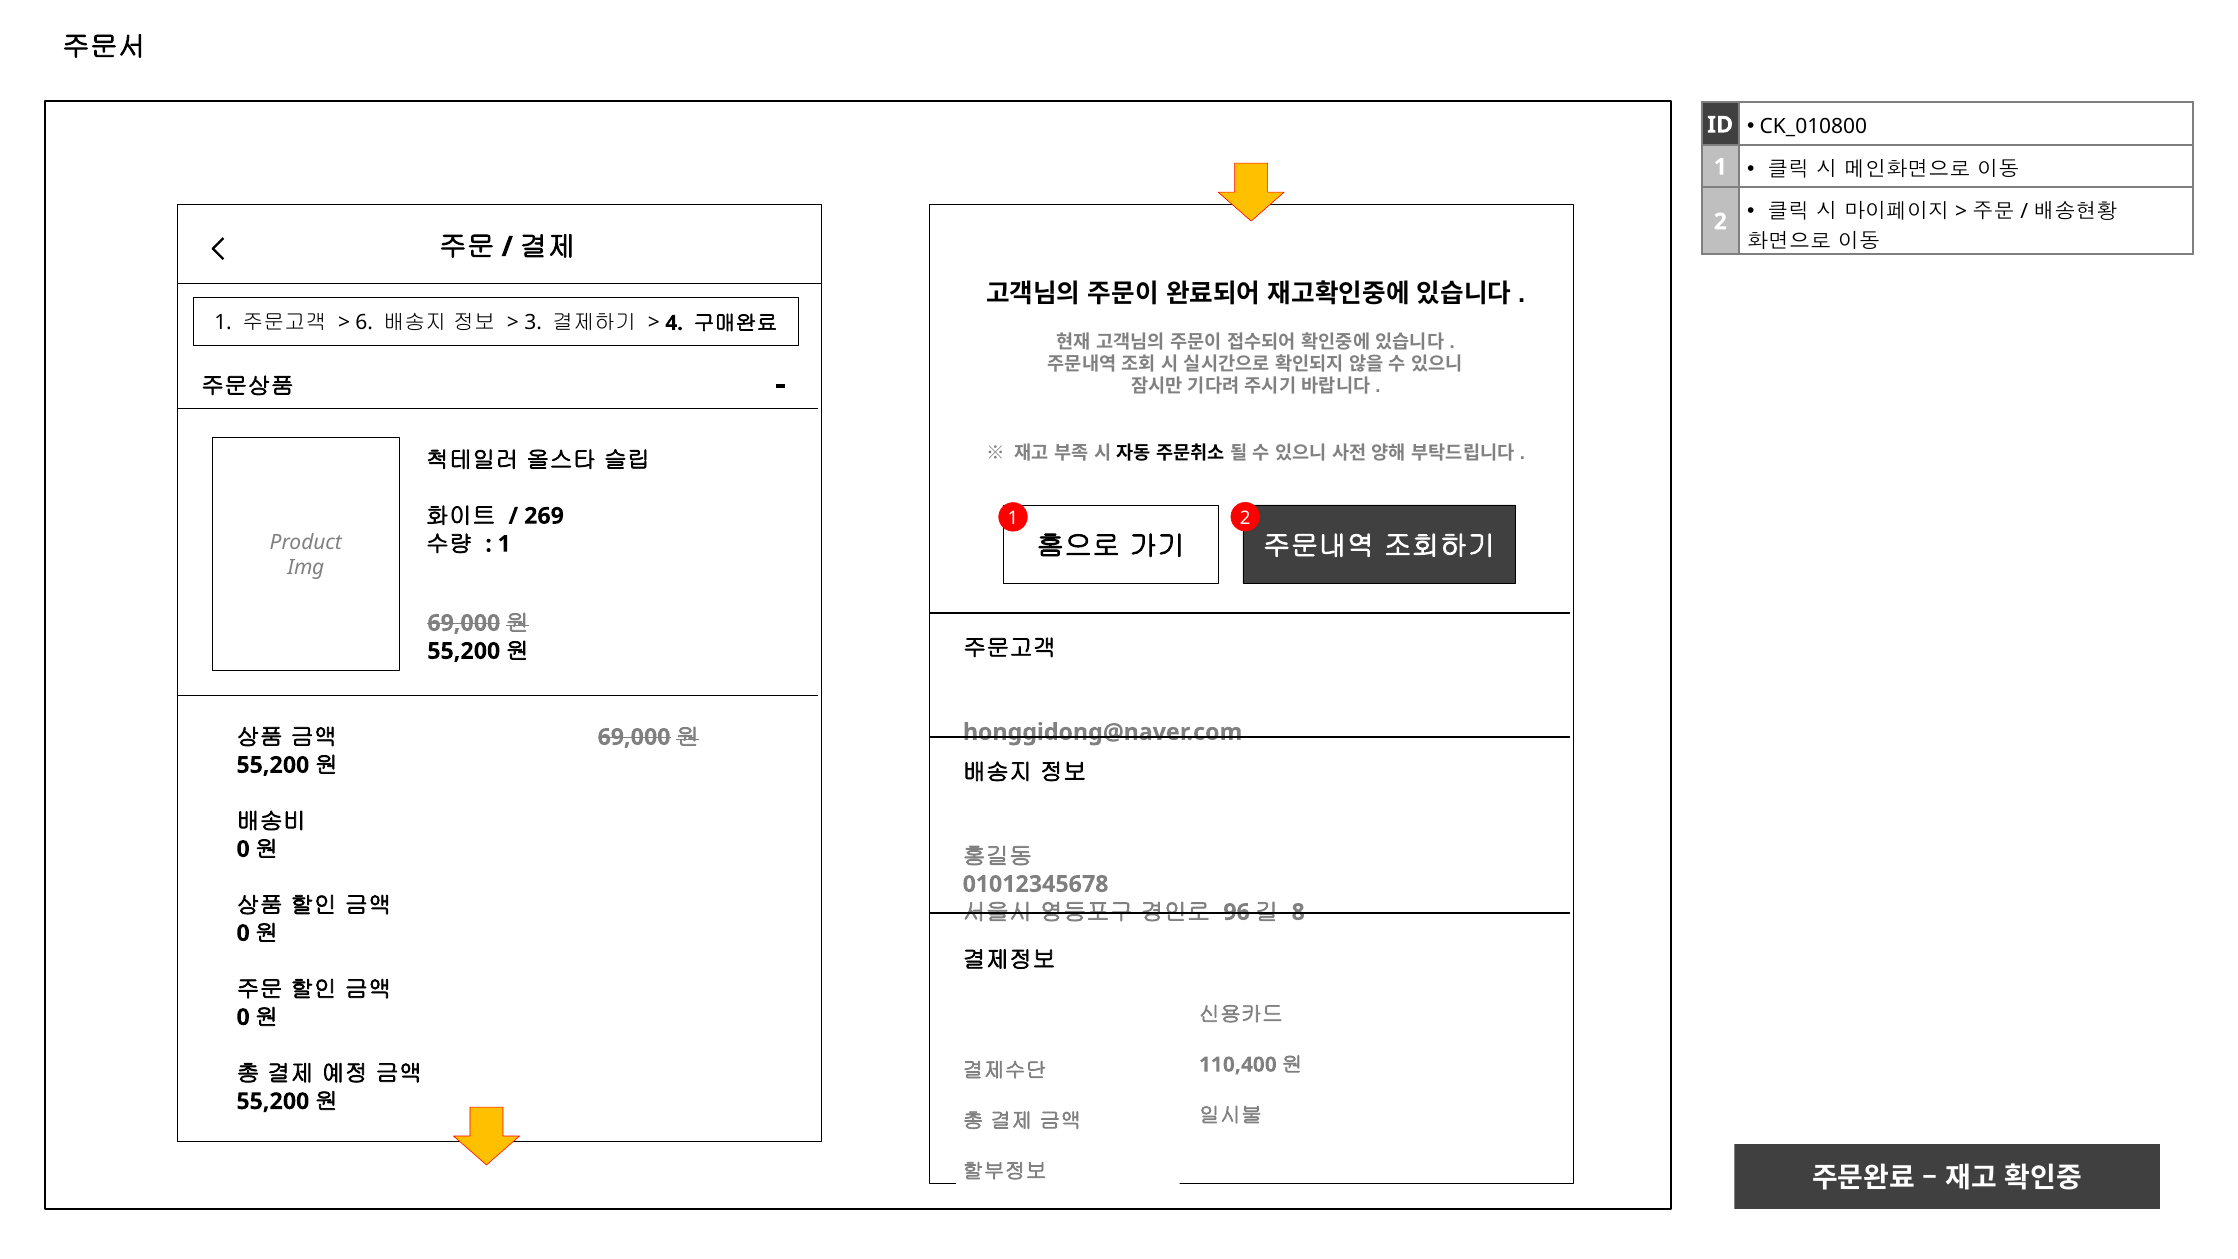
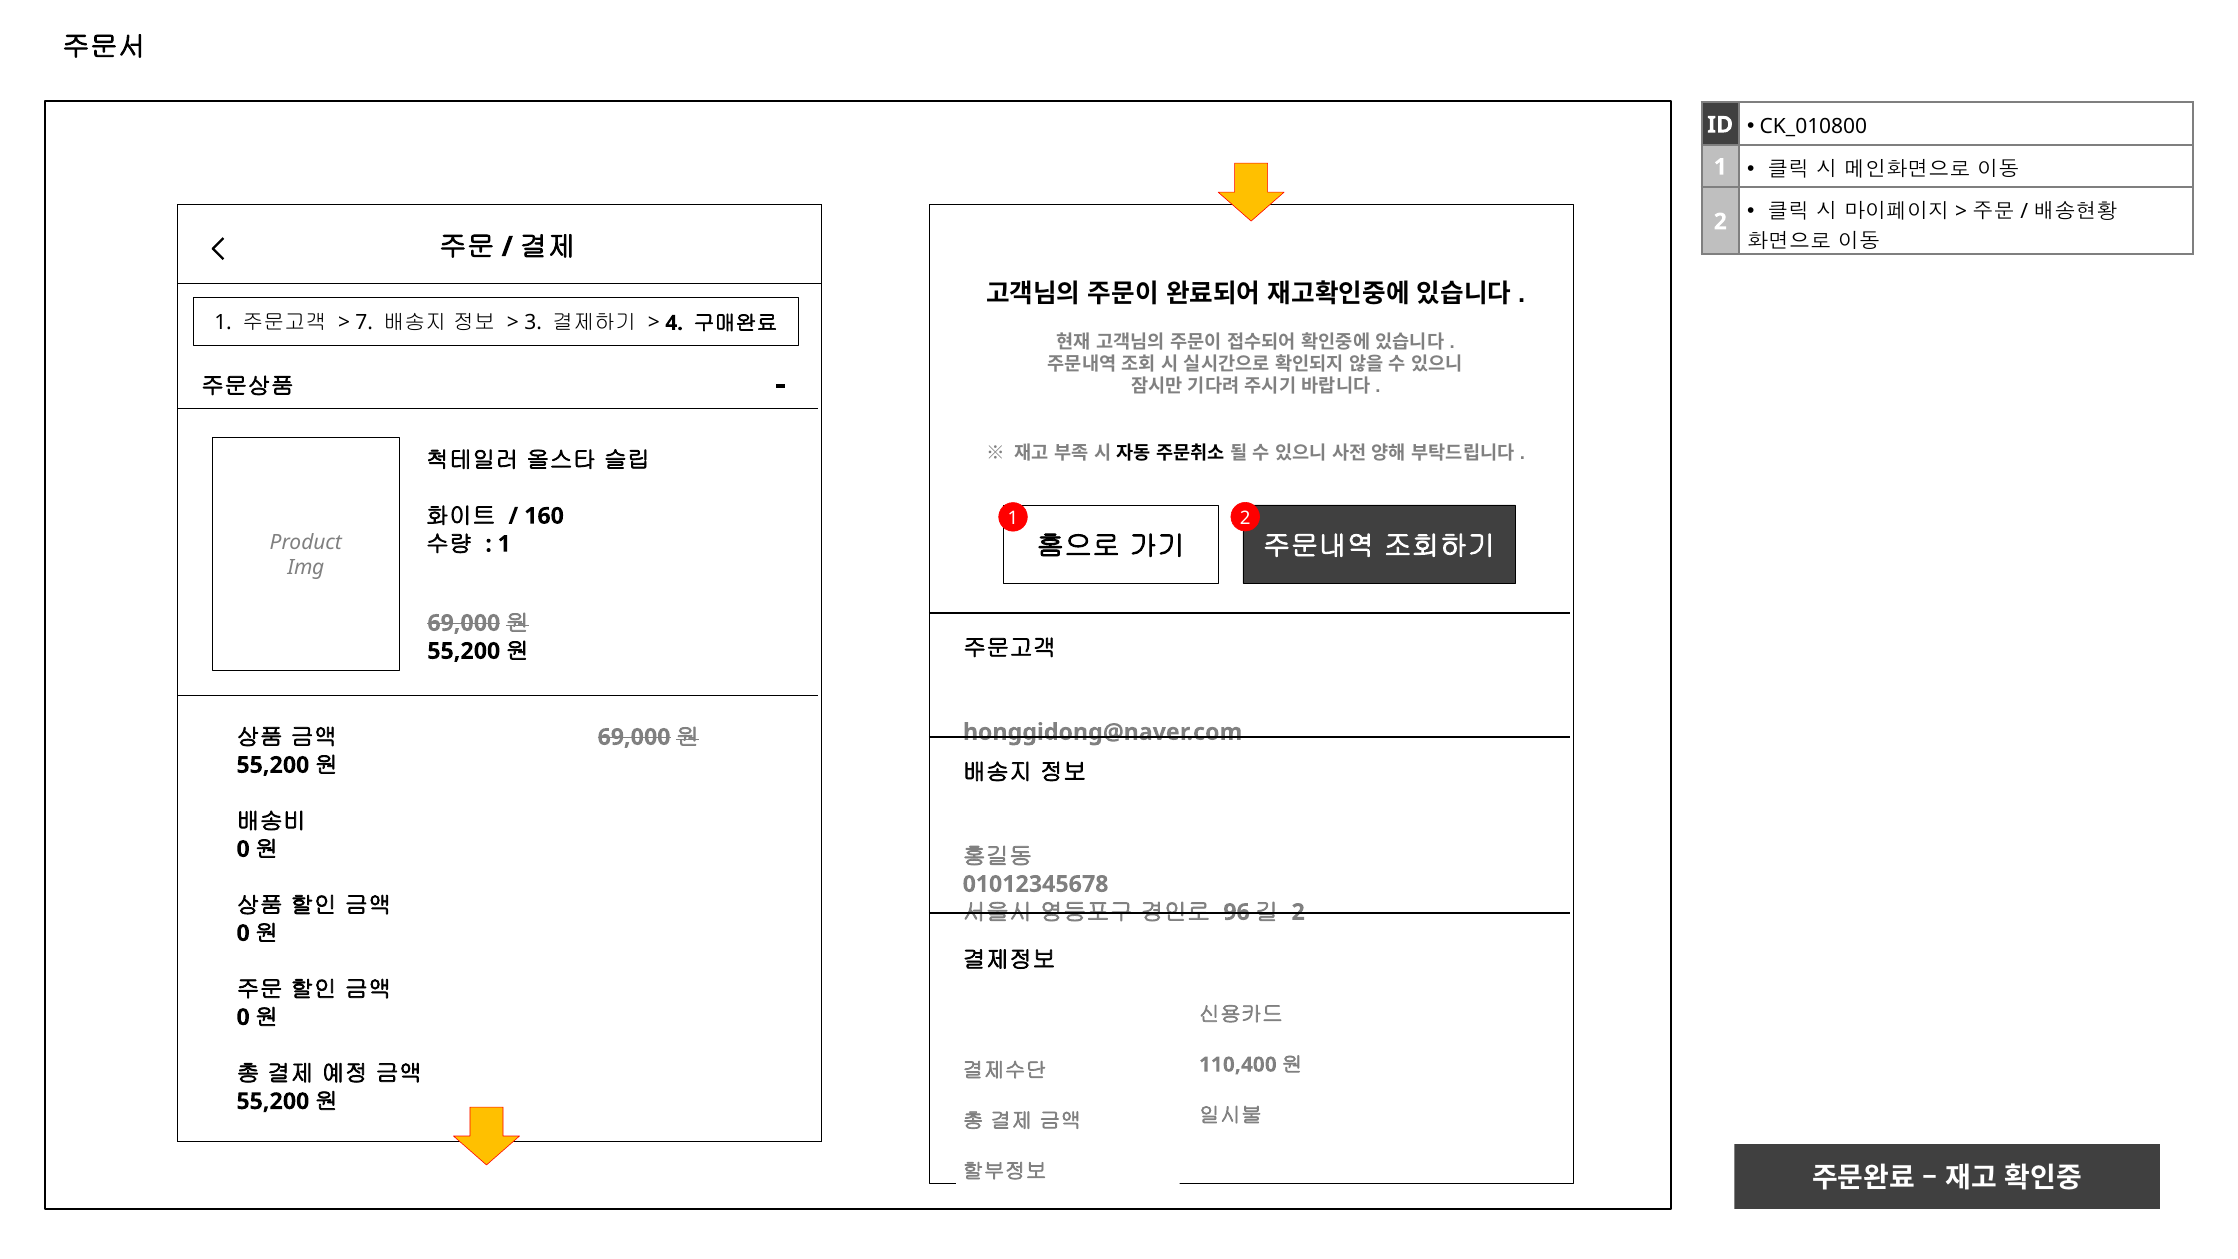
6: 6 -> 7
269: 269 -> 160
8 at (1298, 912): 8 -> 2
